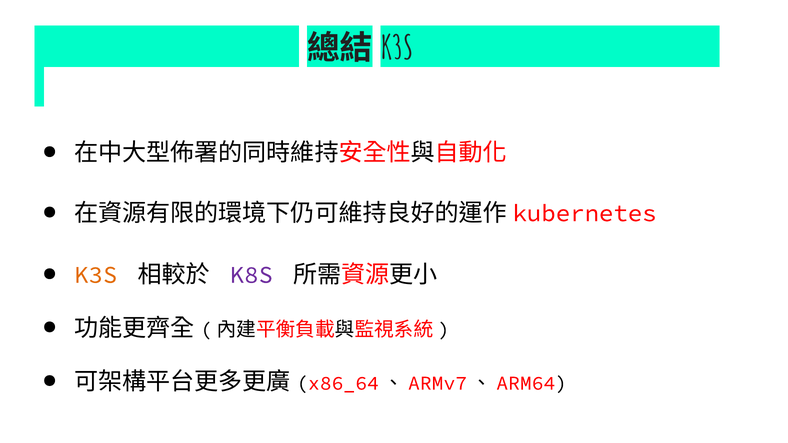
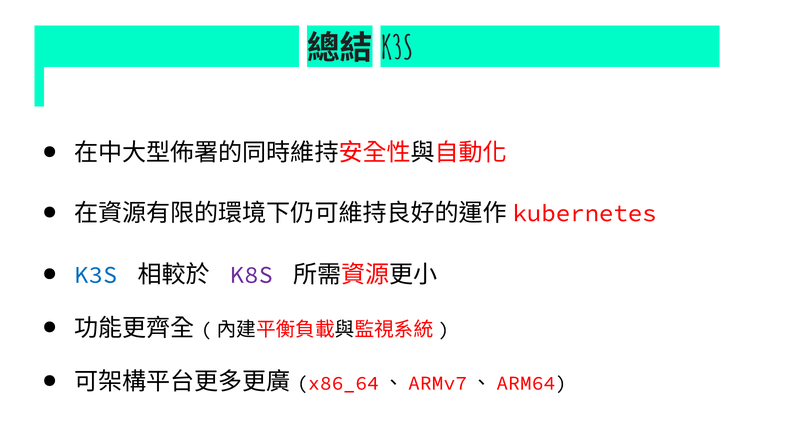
K3S colour: orange -> blue
